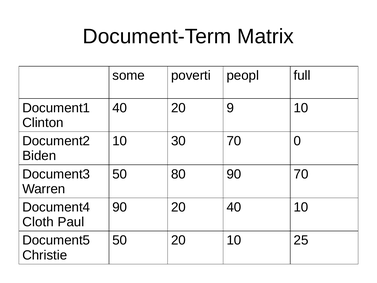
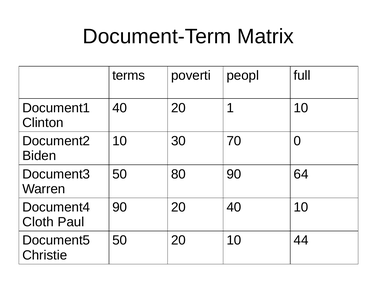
some: some -> terms
9: 9 -> 1
90 70: 70 -> 64
25: 25 -> 44
